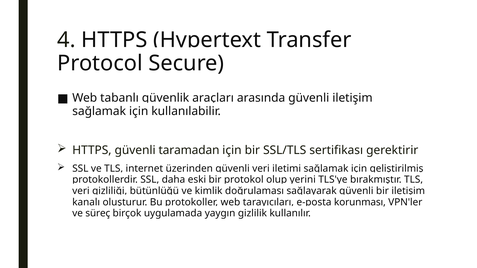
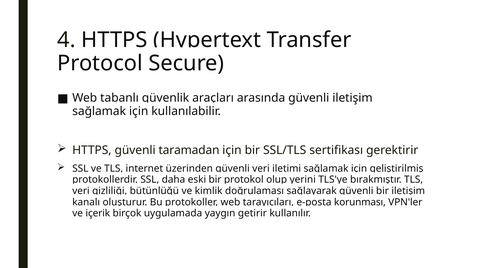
süreç: süreç -> içerik
gizlilik: gizlilik -> getirir
